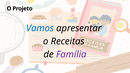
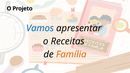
Família colour: purple -> orange
